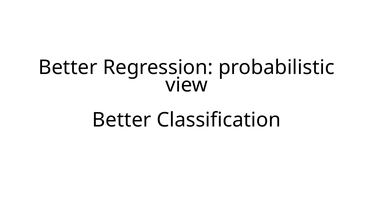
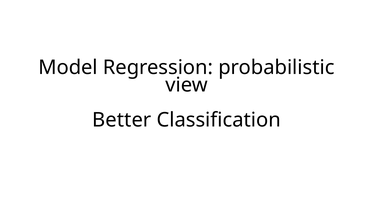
Better at (68, 68): Better -> Model
